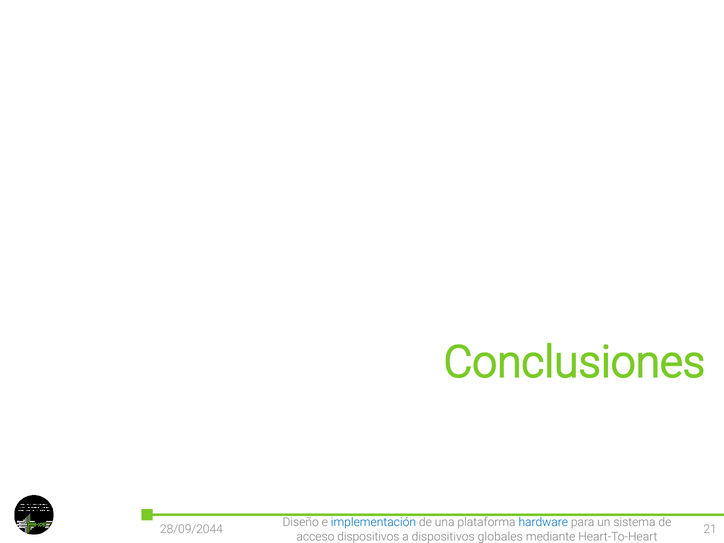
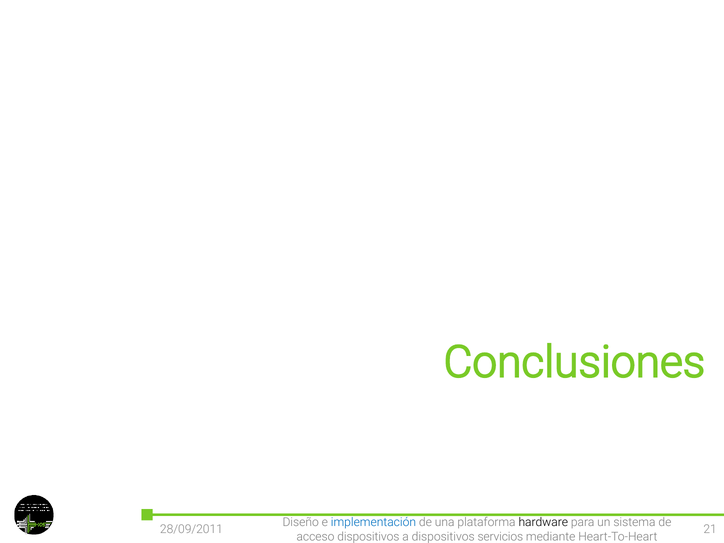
hardware colour: blue -> black
28/09/2044: 28/09/2044 -> 28/09/2011
globales: globales -> servicios
